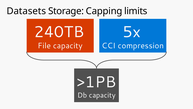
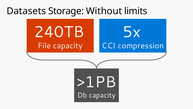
Capping: Capping -> Without
